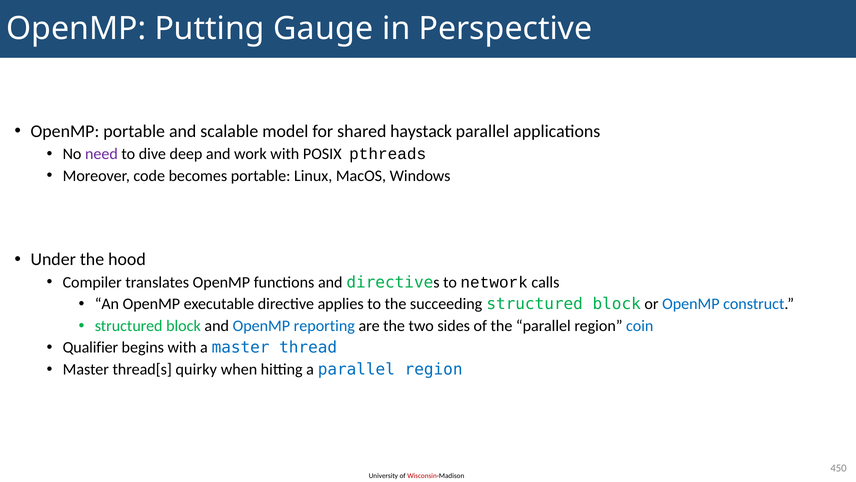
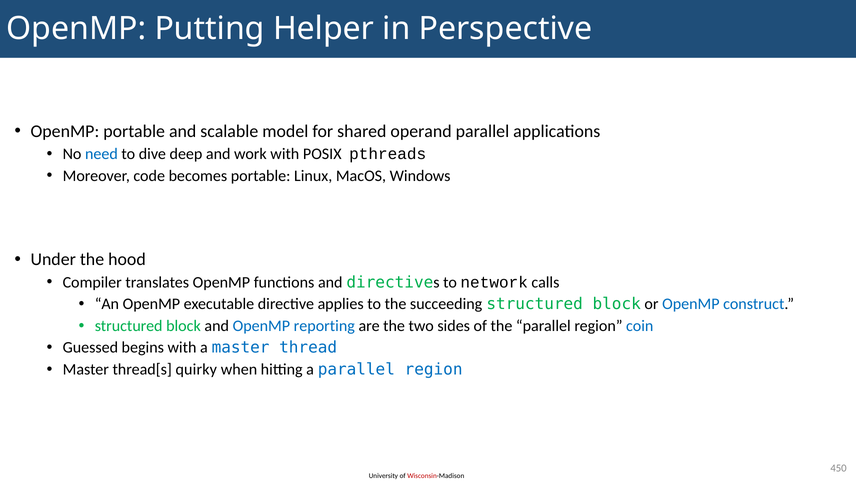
Gauge: Gauge -> Helper
haystack: haystack -> operand
need colour: purple -> blue
Qualifier: Qualifier -> Guessed
